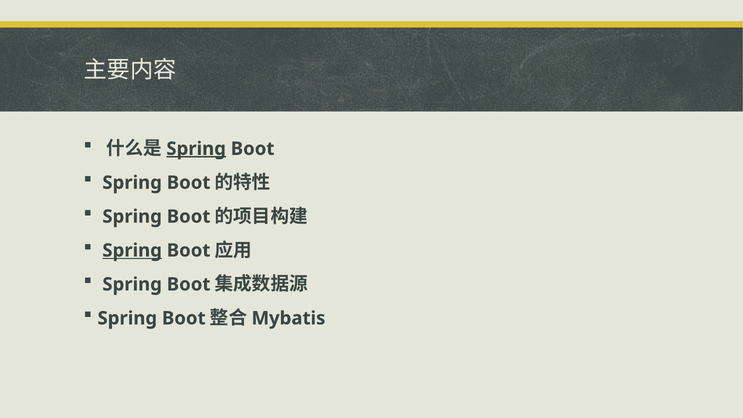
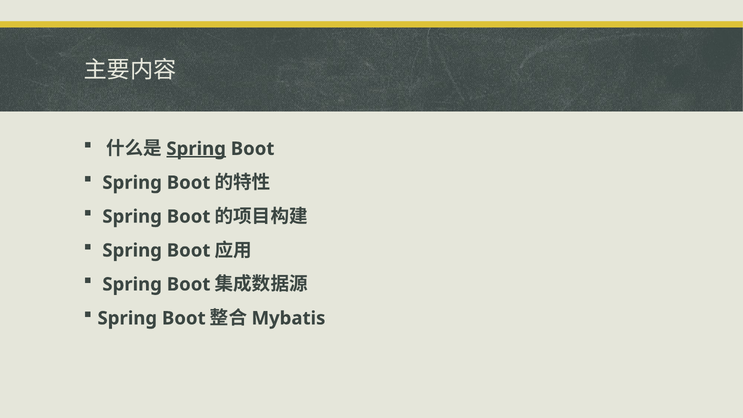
Spring at (132, 250) underline: present -> none
